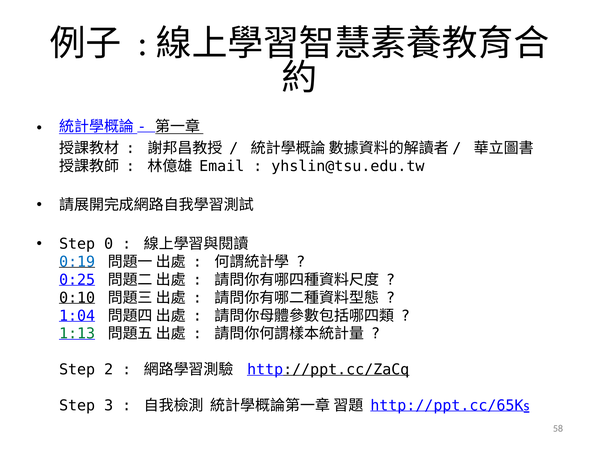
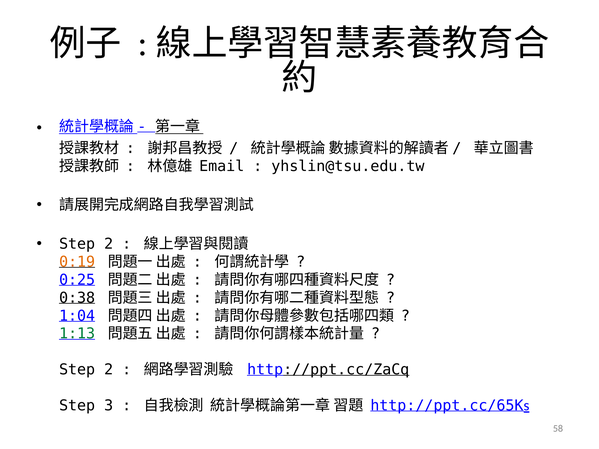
0 at (109, 244): 0 -> 2
0:19 colour: blue -> orange
0:10: 0:10 -> 0:38
